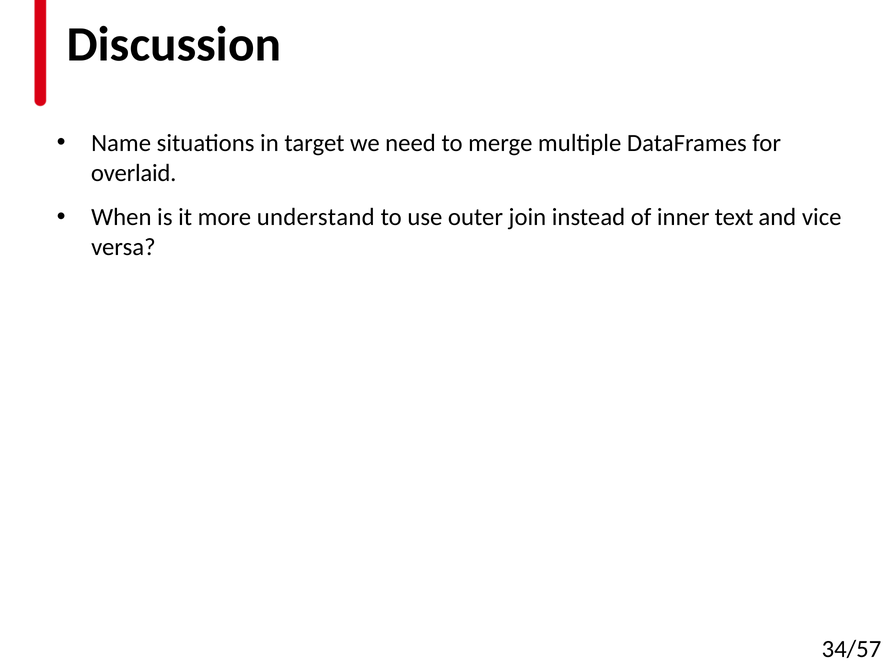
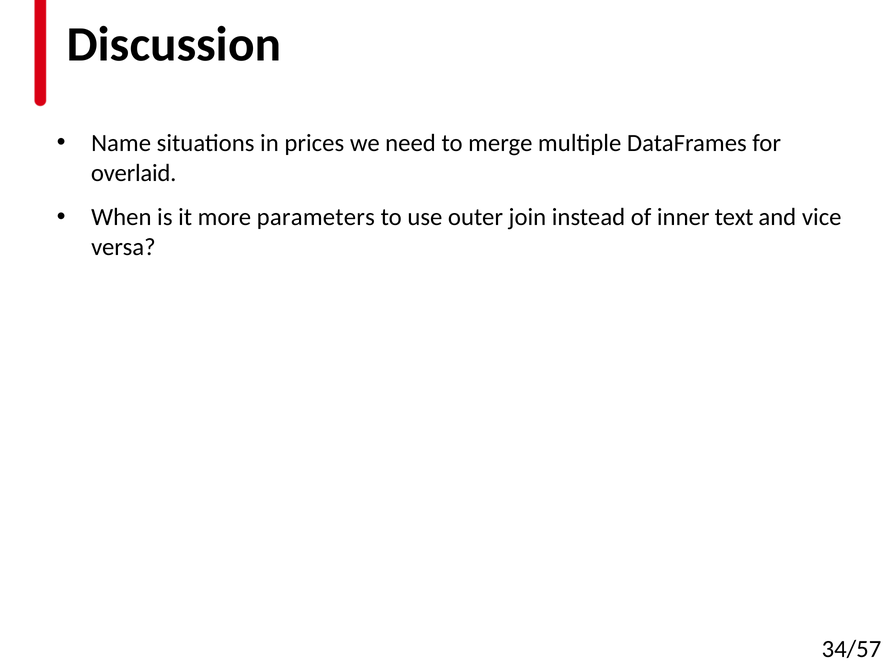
target: target -> prices
understand: understand -> parameters
